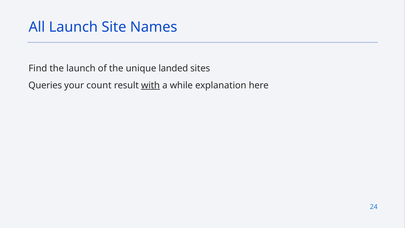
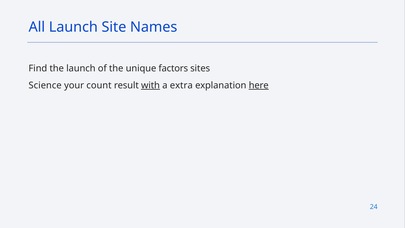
landed: landed -> factors
Queries: Queries -> Science
while: while -> extra
here underline: none -> present
